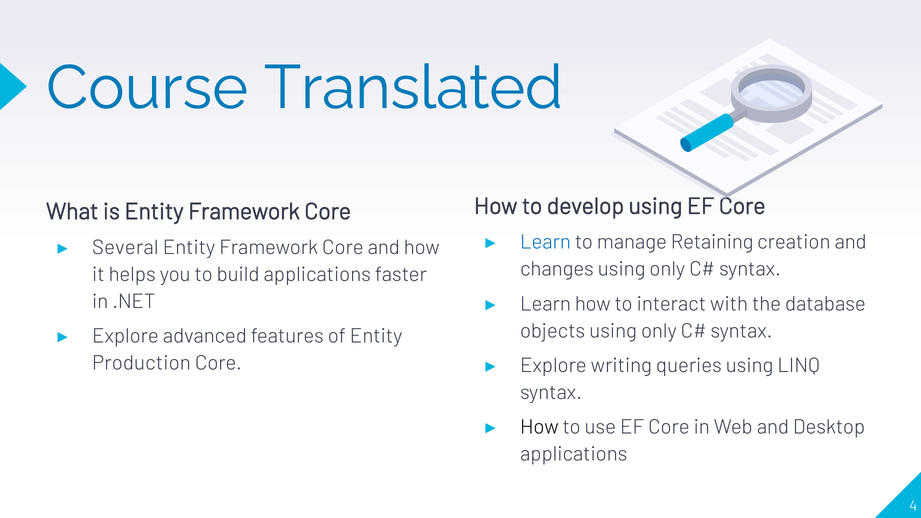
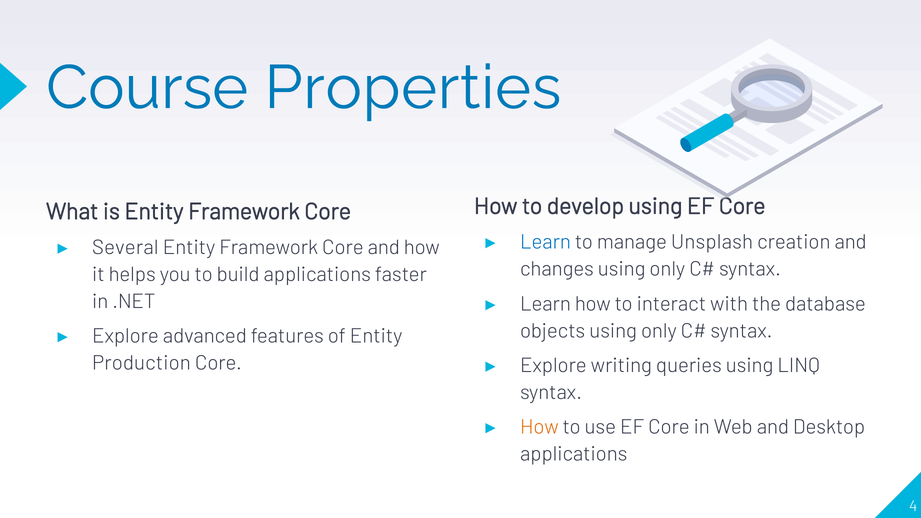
Translated: Translated -> Properties
Retaining: Retaining -> Unsplash
How at (539, 427) colour: black -> orange
